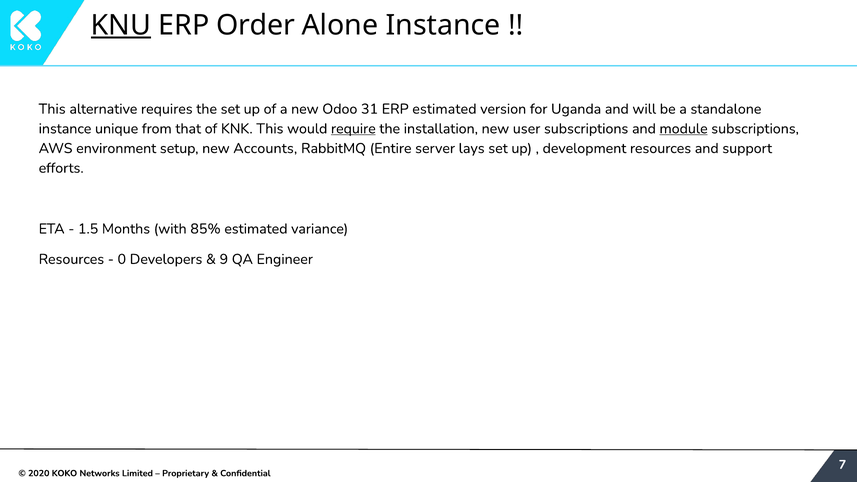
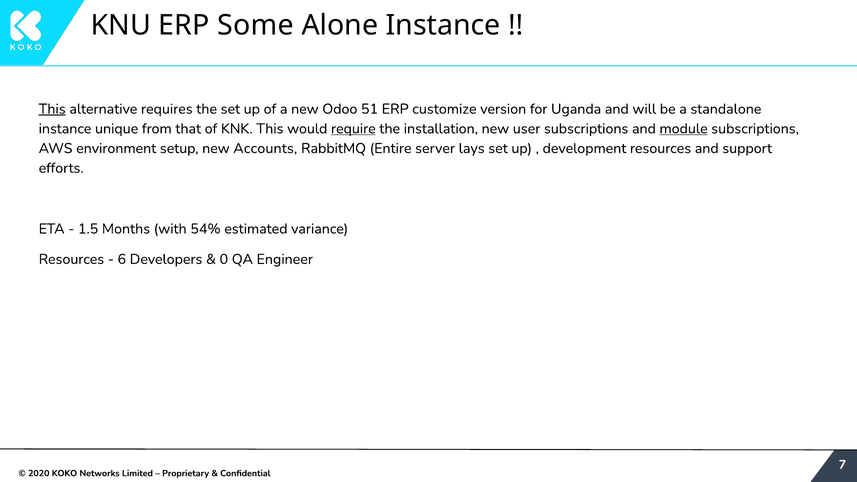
KNU underline: present -> none
Order: Order -> Some
This at (52, 109) underline: none -> present
31: 31 -> 51
ERP estimated: estimated -> customize
85%: 85% -> 54%
0: 0 -> 6
9: 9 -> 0
